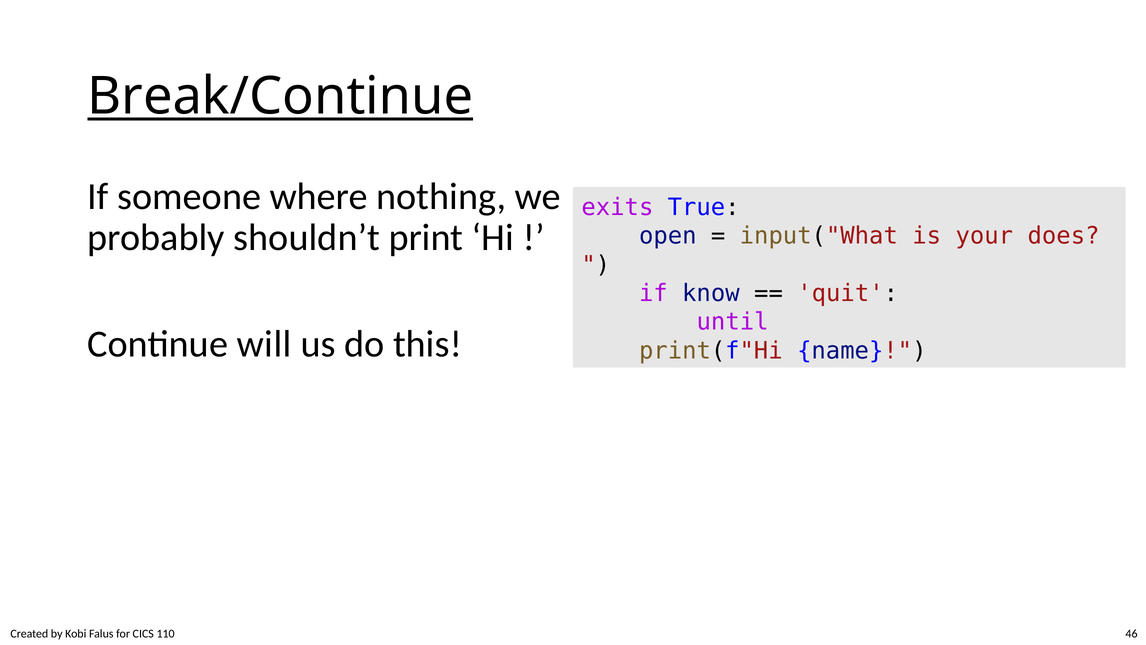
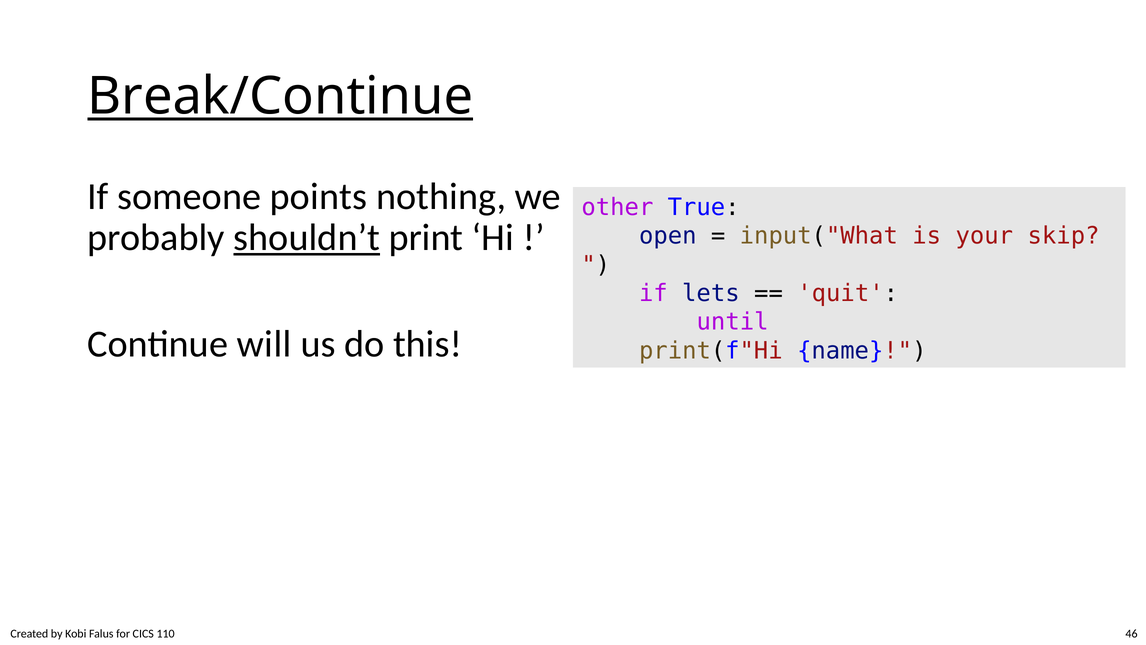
where: where -> points
exits: exits -> other
shouldn’t underline: none -> present
does: does -> skip
know: know -> lets
